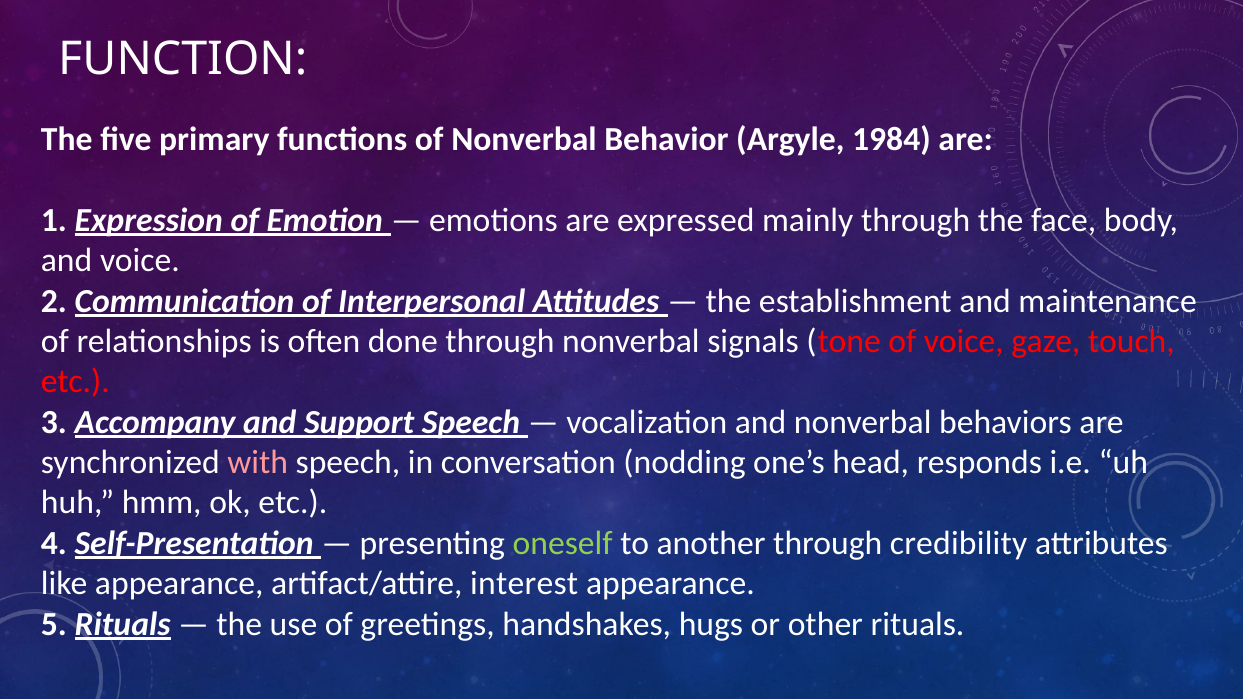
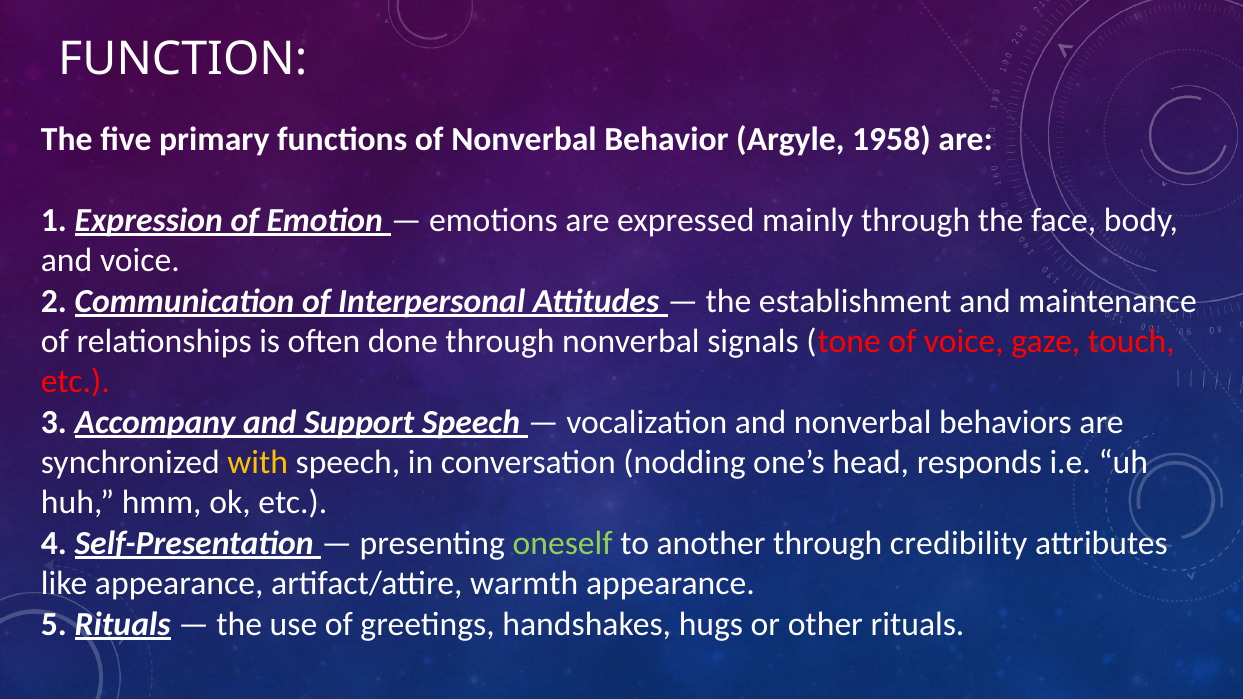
1984: 1984 -> 1958
with colour: pink -> yellow
interest: interest -> warmth
